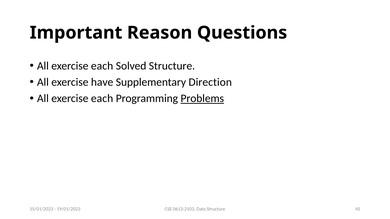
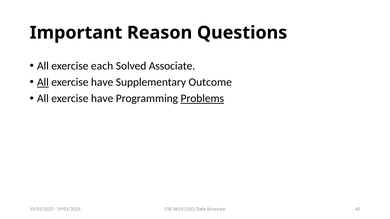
Solved Structure: Structure -> Associate
All at (43, 82) underline: none -> present
Direction: Direction -> Outcome
each at (102, 99): each -> have
